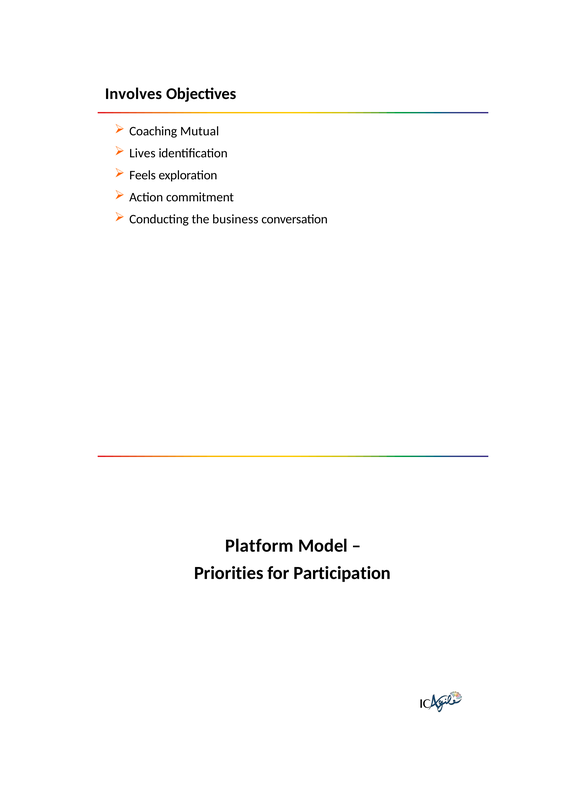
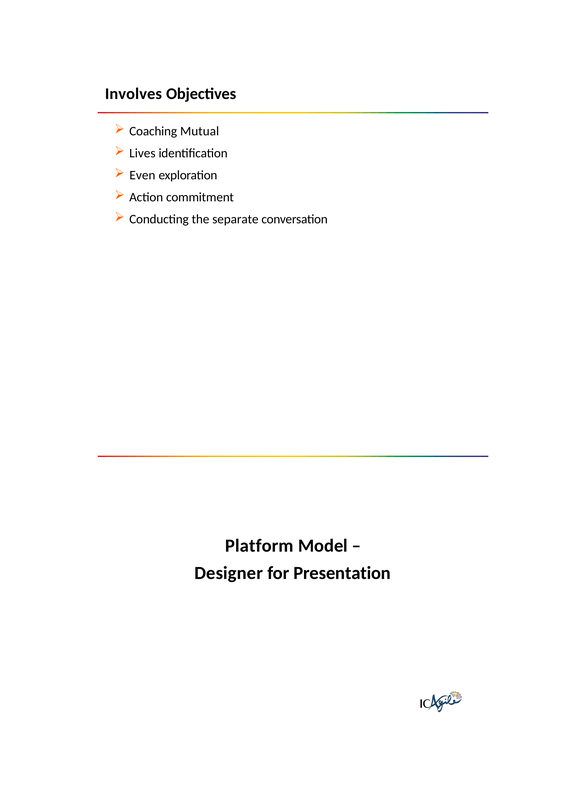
Feels: Feels -> Even
business: business -> separate
Priorities: Priorities -> Designer
Participation: Participation -> Presentation
